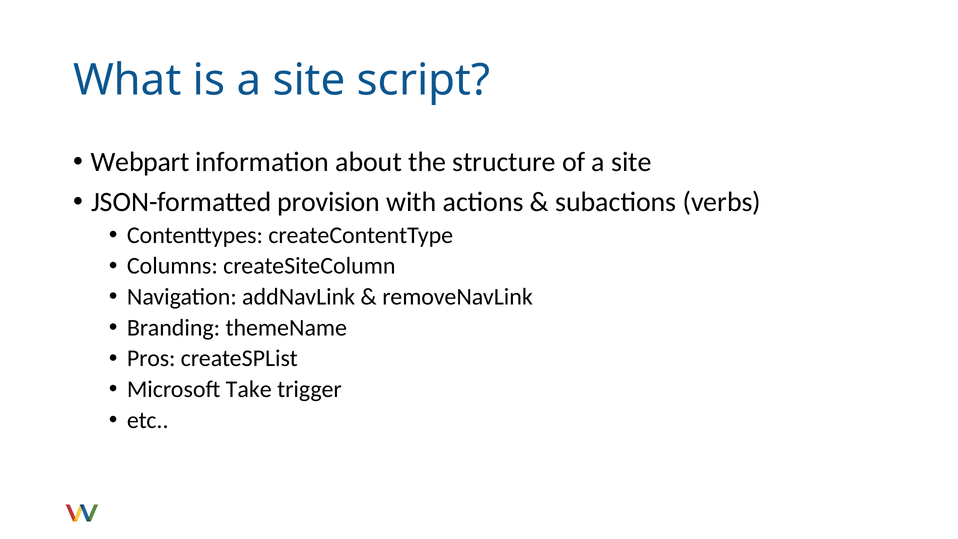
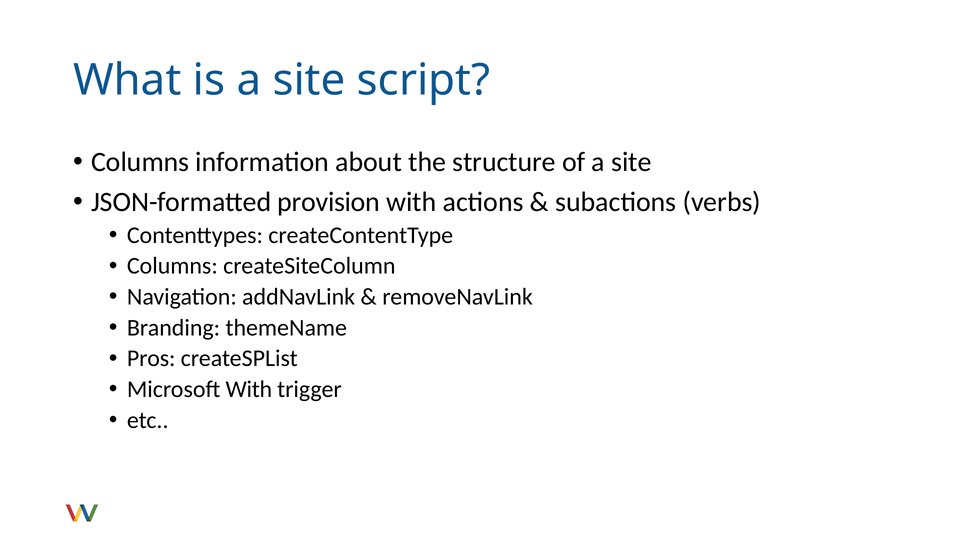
Webpart at (140, 162): Webpart -> Columns
Microsoft Take: Take -> With
